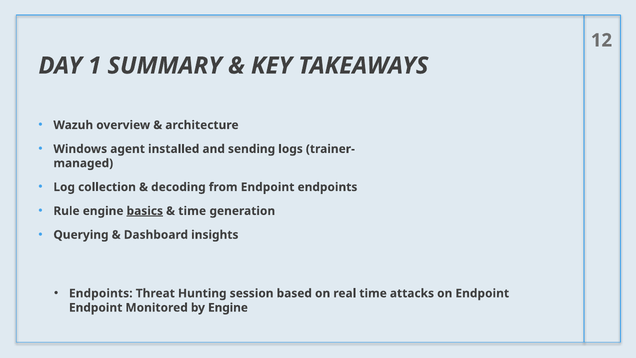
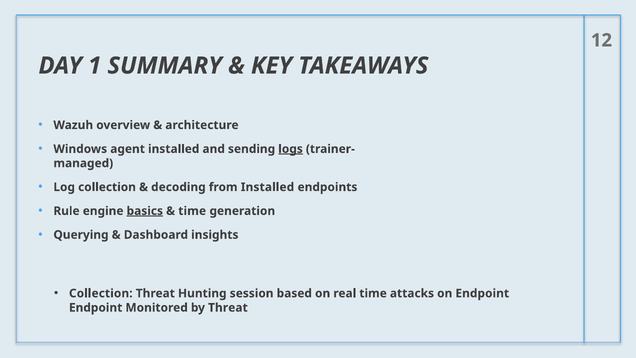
logs underline: none -> present
from Endpoint: Endpoint -> Installed
Endpoints at (101, 293): Endpoints -> Collection
by Engine: Engine -> Threat
